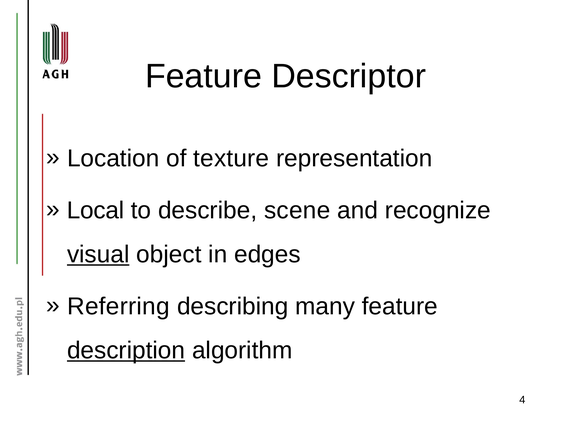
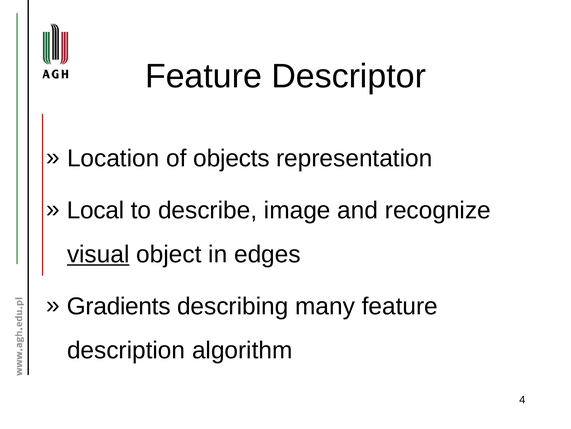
texture: texture -> objects
scene: scene -> image
Referring: Referring -> Gradients
description underline: present -> none
